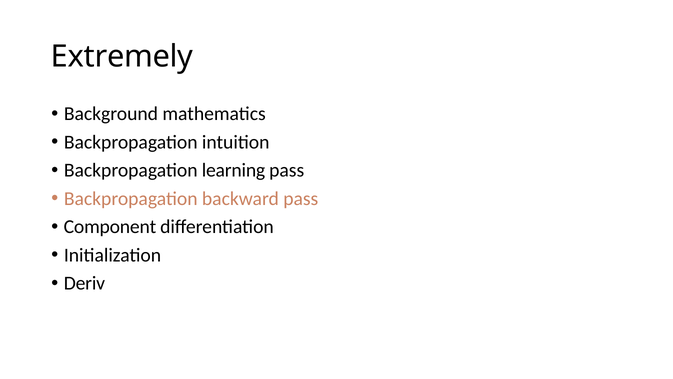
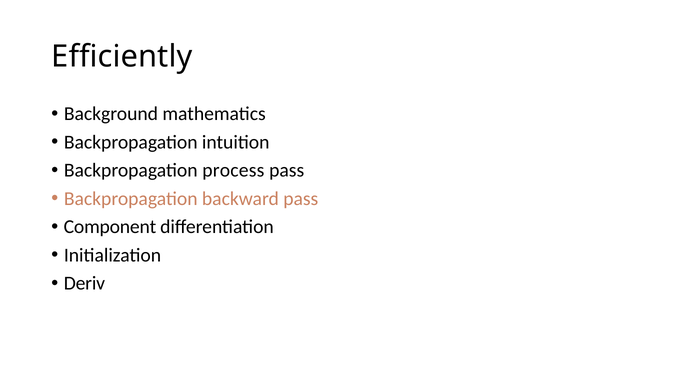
Extremely: Extremely -> Efficiently
learning: learning -> process
